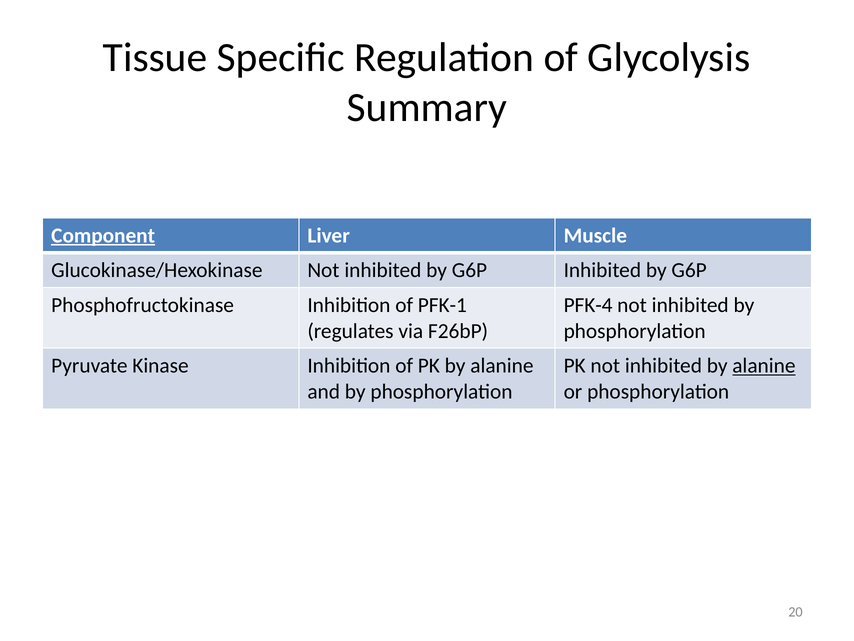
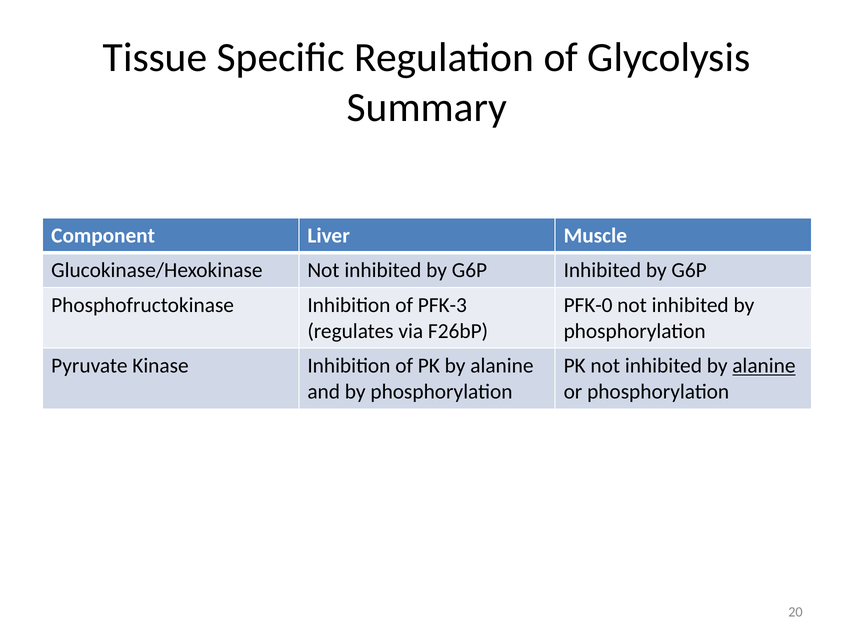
Component underline: present -> none
PFK-1: PFK-1 -> PFK-3
PFK-4: PFK-4 -> PFK-0
